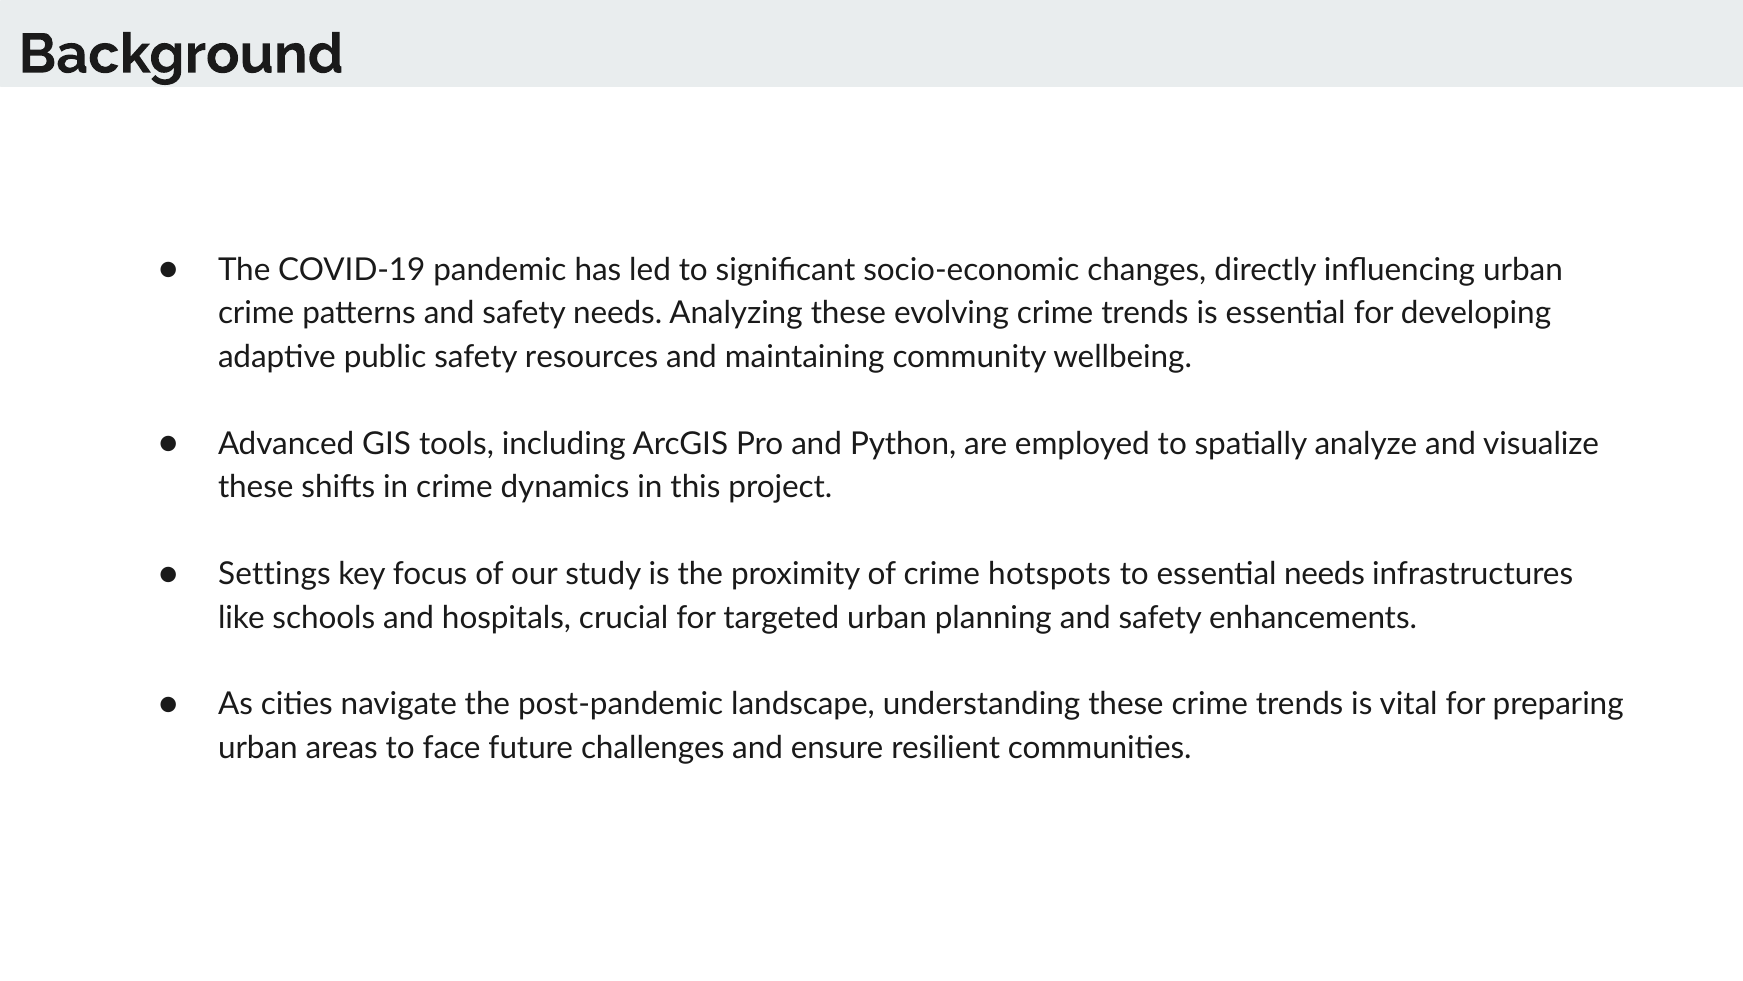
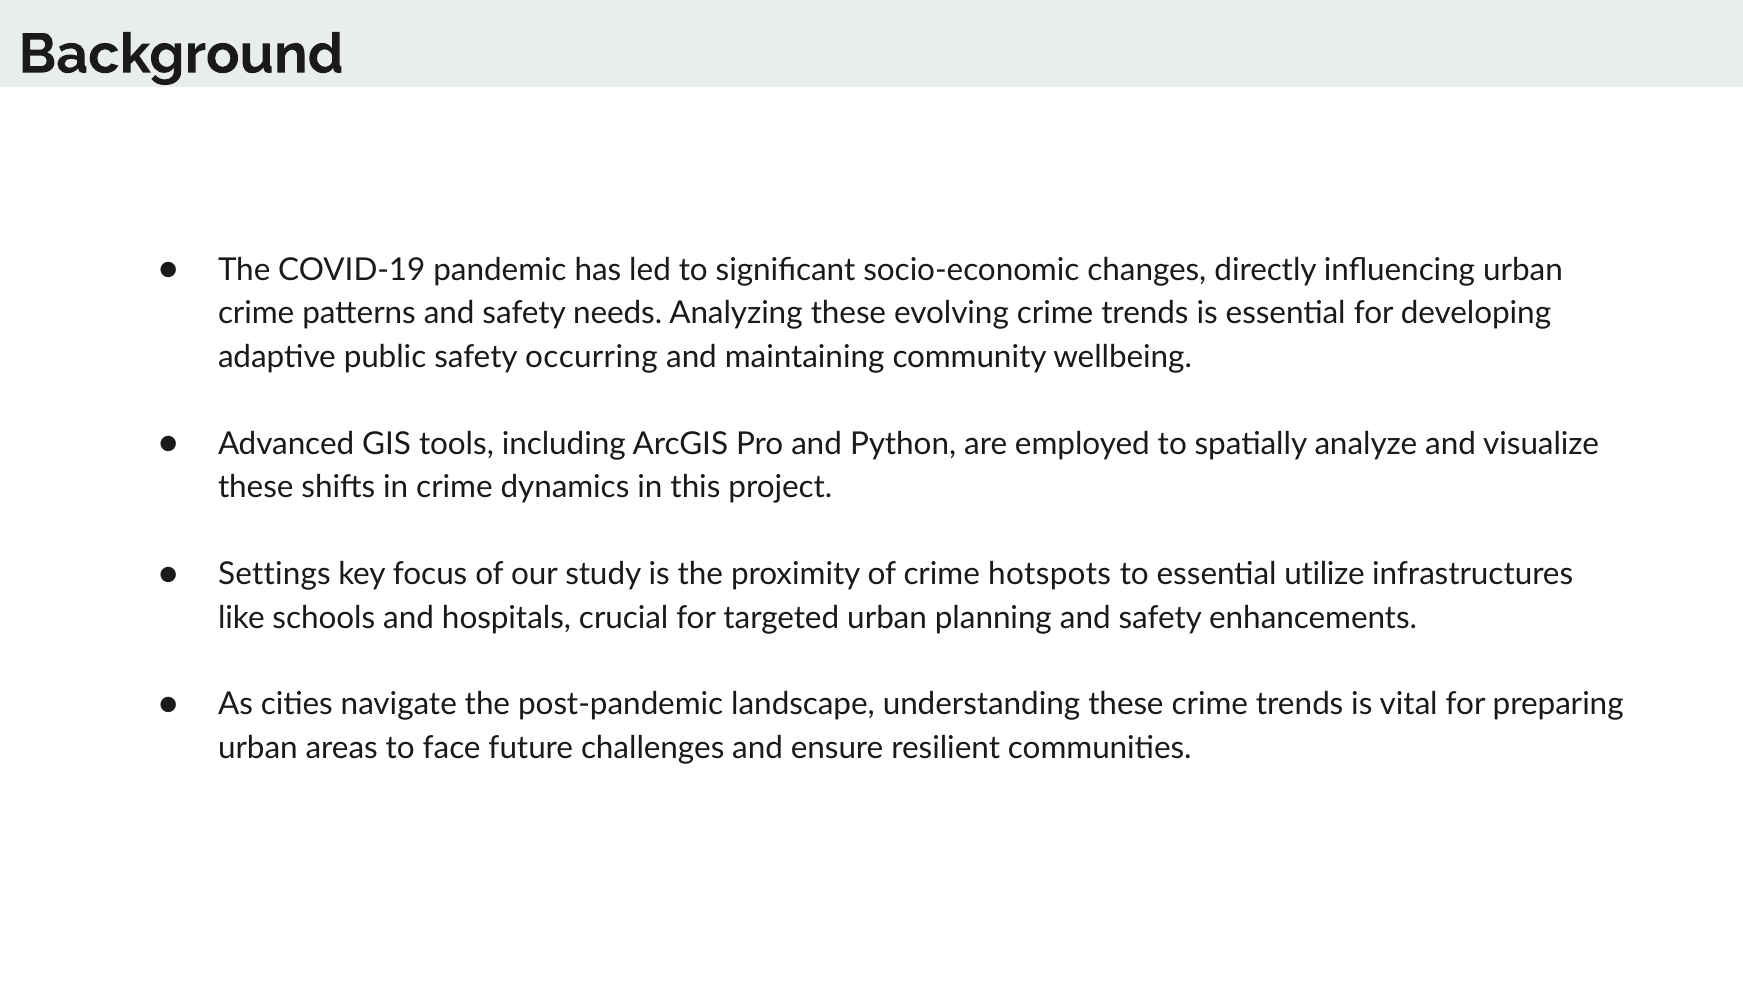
resources: resources -> occurring
essential needs: needs -> utilize
